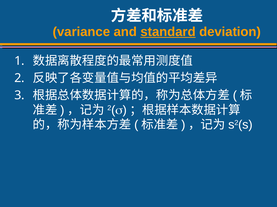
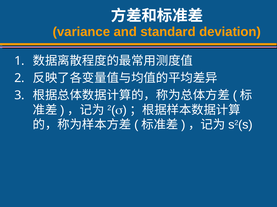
standard underline: present -> none
